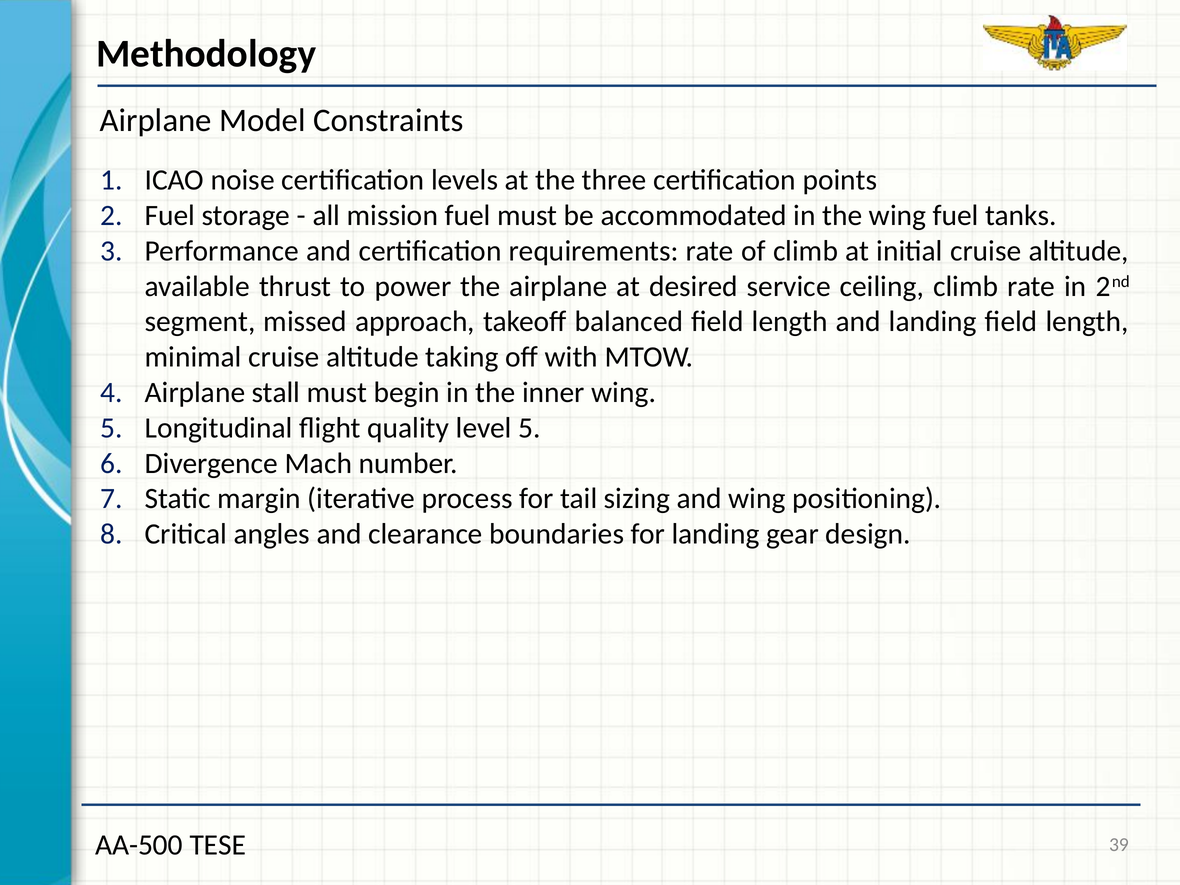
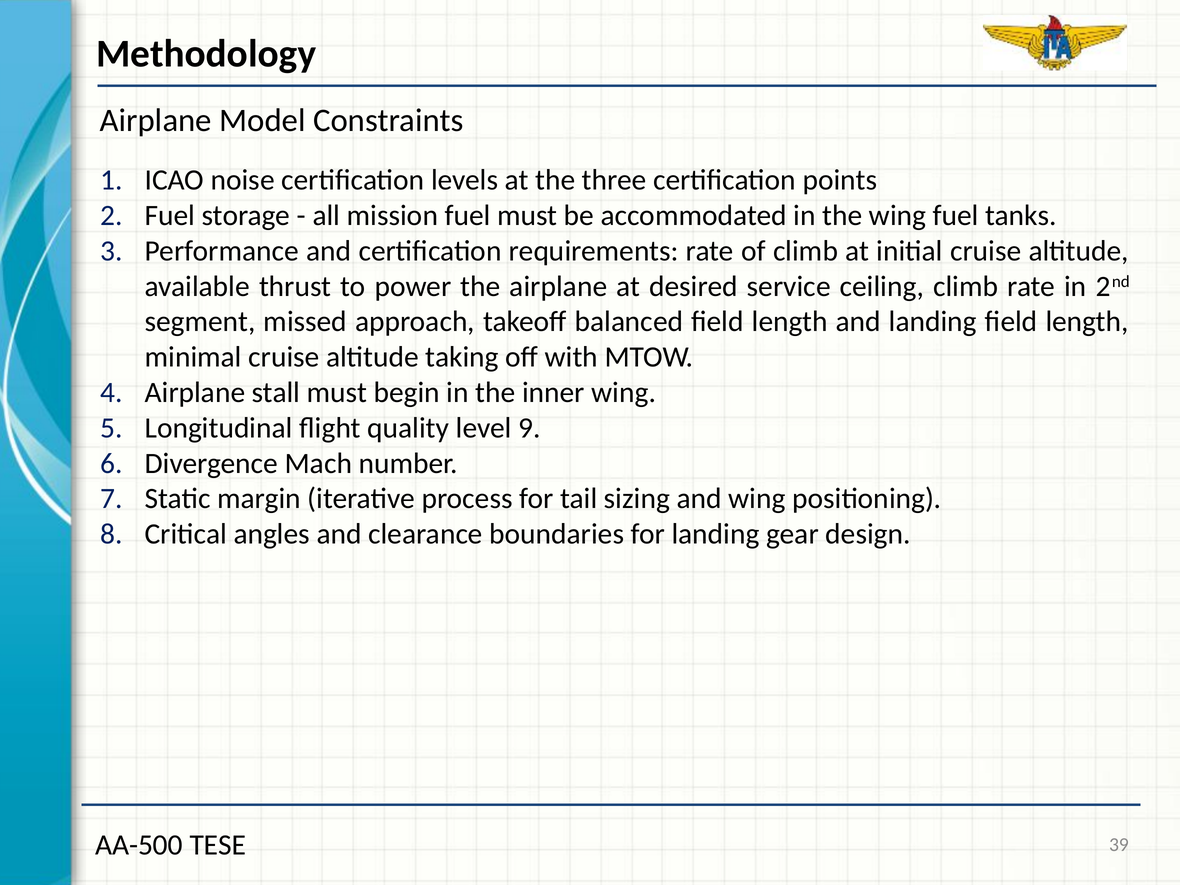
level 5: 5 -> 9
